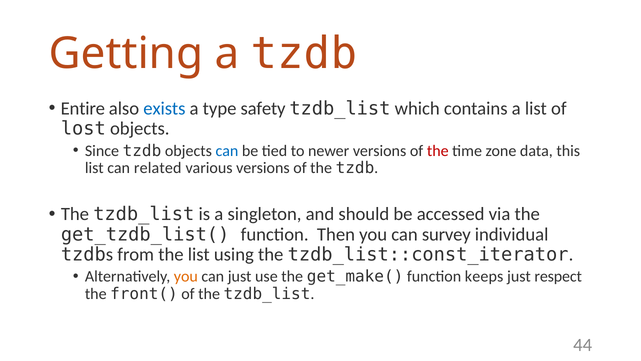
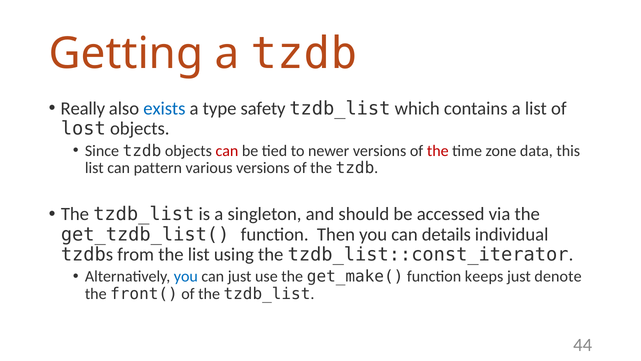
Entire: Entire -> Really
can at (227, 151) colour: blue -> red
related: related -> pattern
survey: survey -> details
you at (186, 276) colour: orange -> blue
respect: respect -> denote
